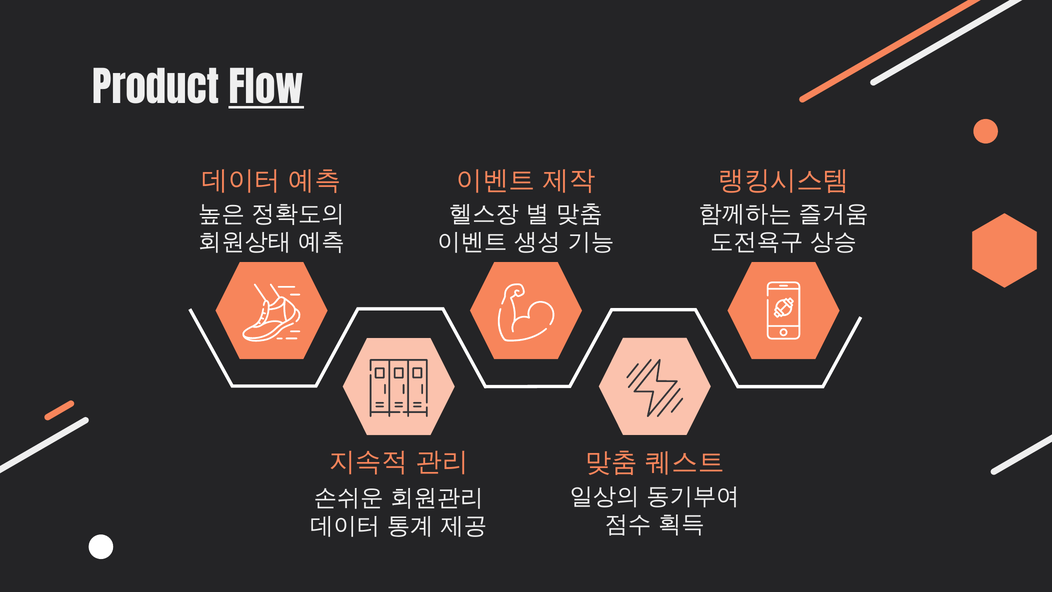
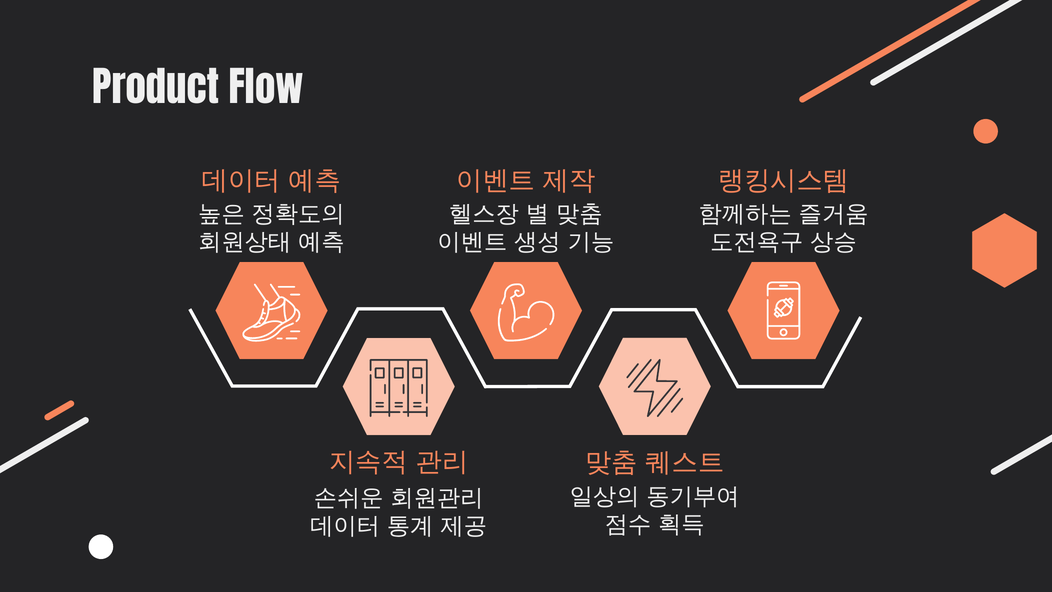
Flow underline: present -> none
